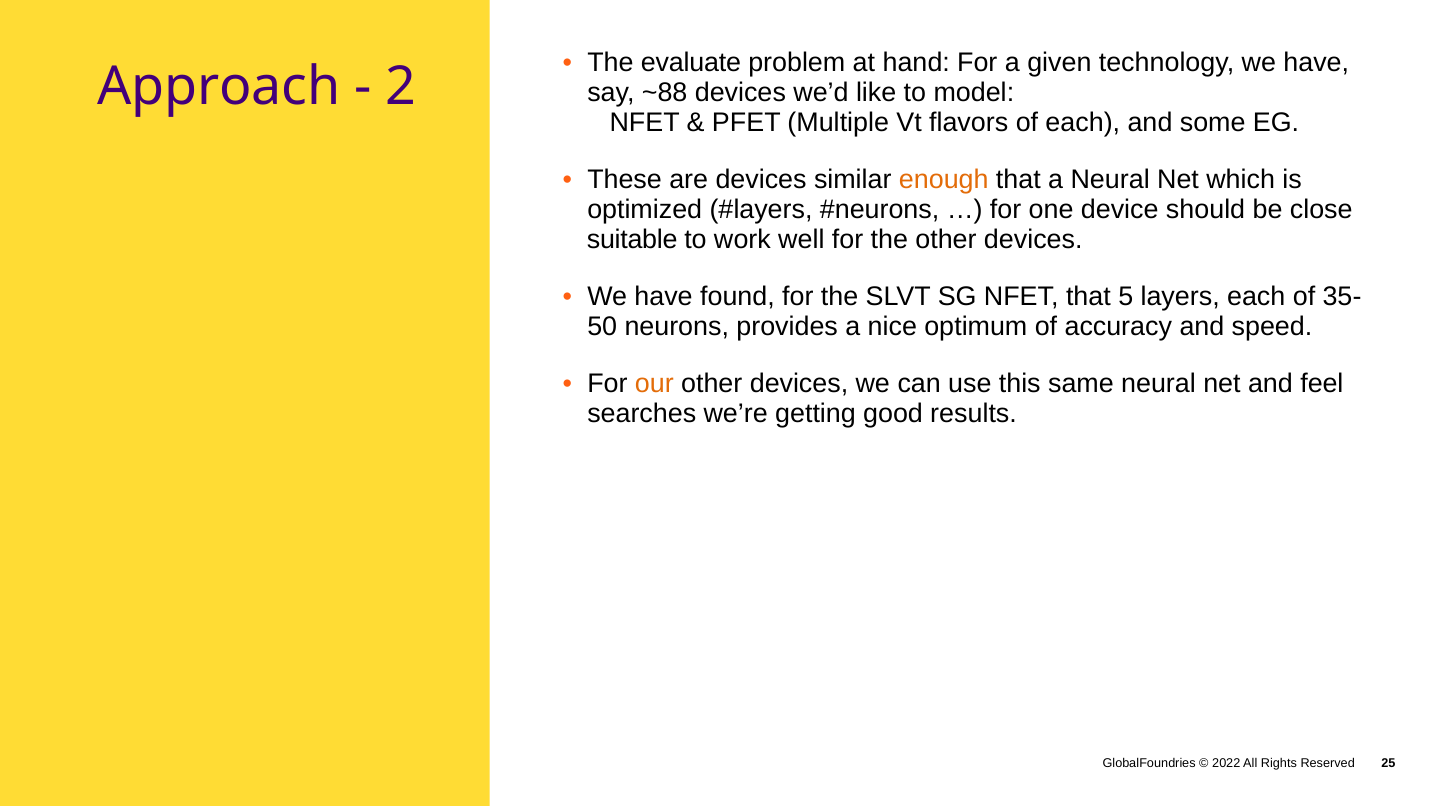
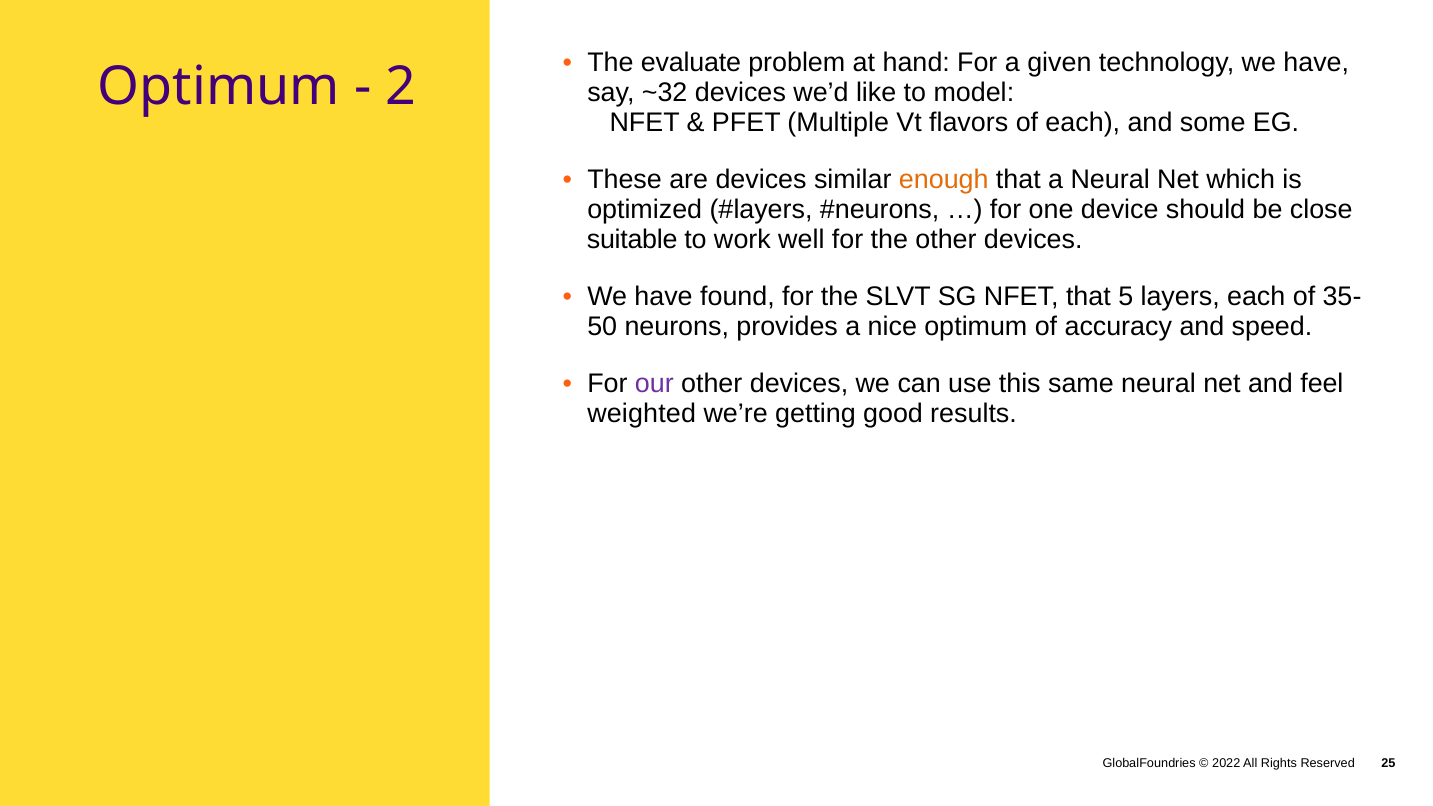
Approach at (219, 87): Approach -> Optimum
~88: ~88 -> ~32
our colour: orange -> purple
searches: searches -> weighted
